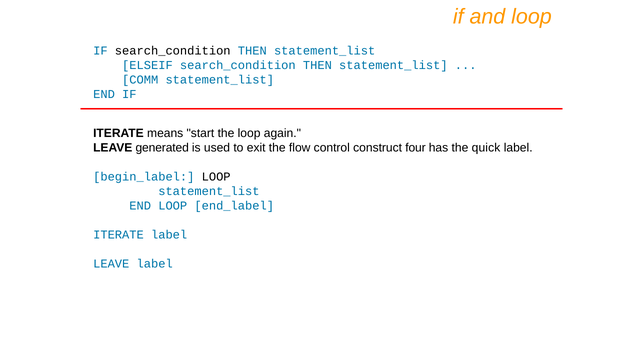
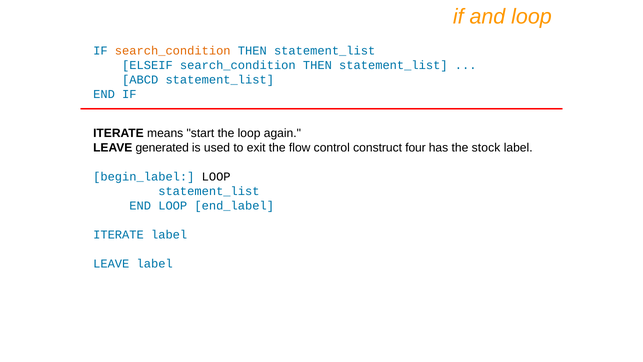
search_condition at (173, 51) colour: black -> orange
COMM: COMM -> ABCD
quick: quick -> stock
